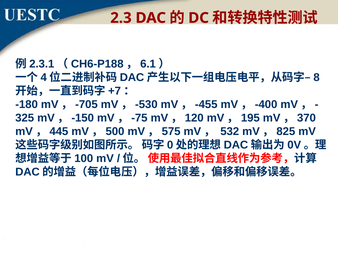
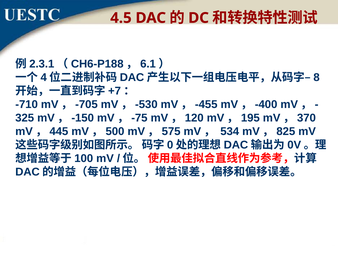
2.3: 2.3 -> 4.5
-180: -180 -> -710
532: 532 -> 534
